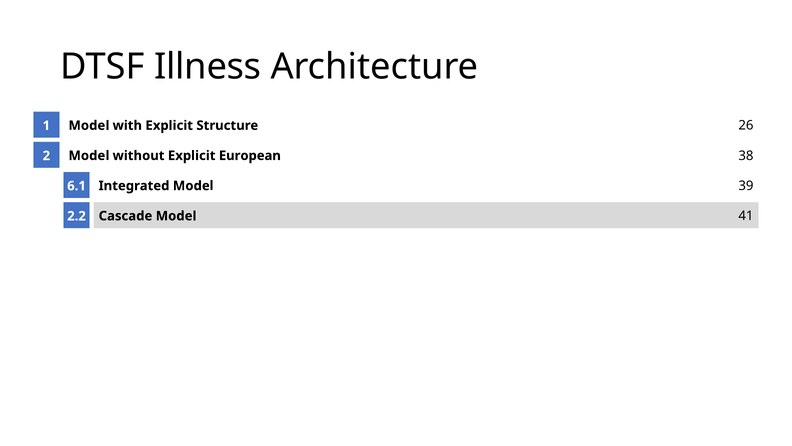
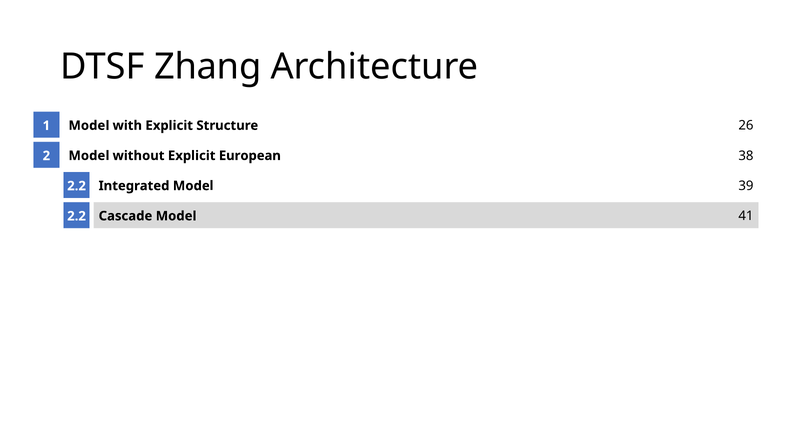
Illness: Illness -> Zhang
6.1 at (77, 186): 6.1 -> 2.2
